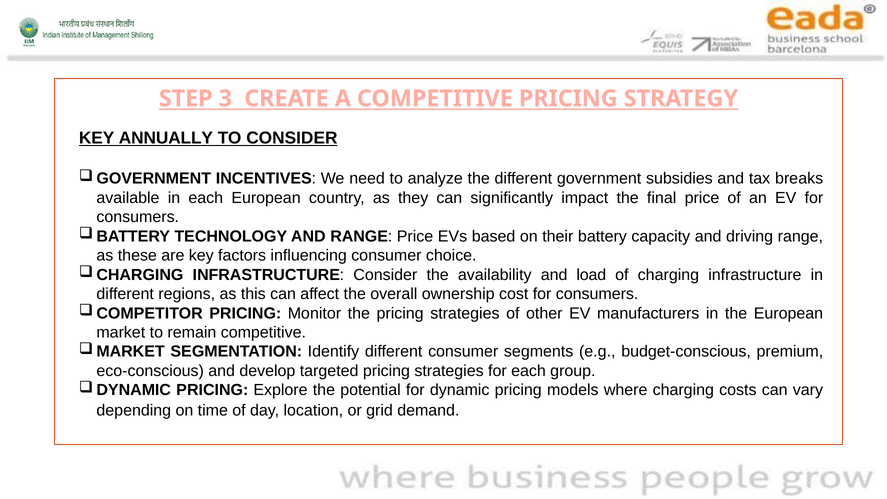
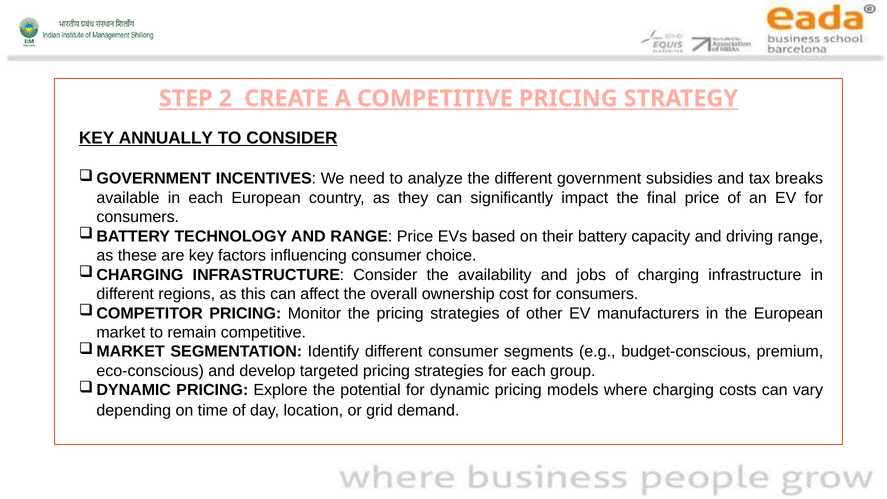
3: 3 -> 2
load: load -> jobs
